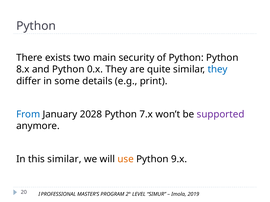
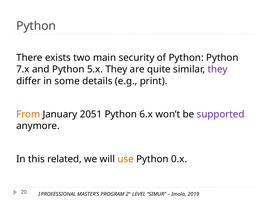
8.x: 8.x -> 7.x
0.x: 0.x -> 5.x
they at (218, 70) colour: blue -> purple
From colour: blue -> orange
2028: 2028 -> 2051
7.x: 7.x -> 6.x
this similar: similar -> related
9.x: 9.x -> 0.x
